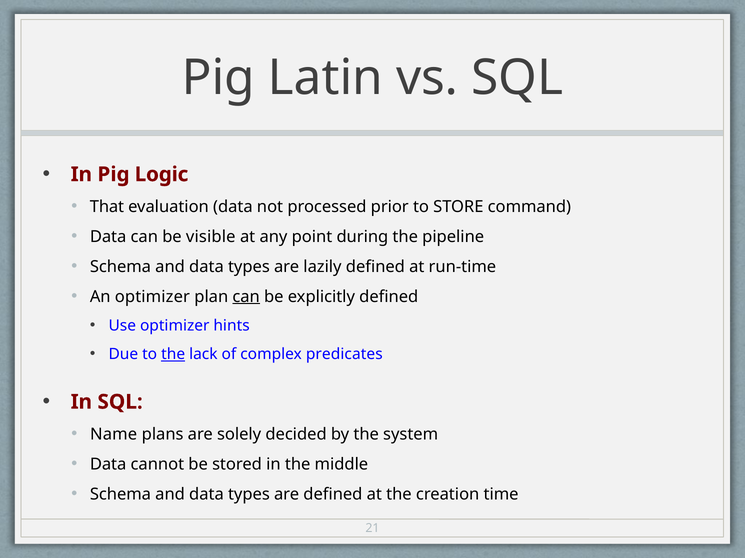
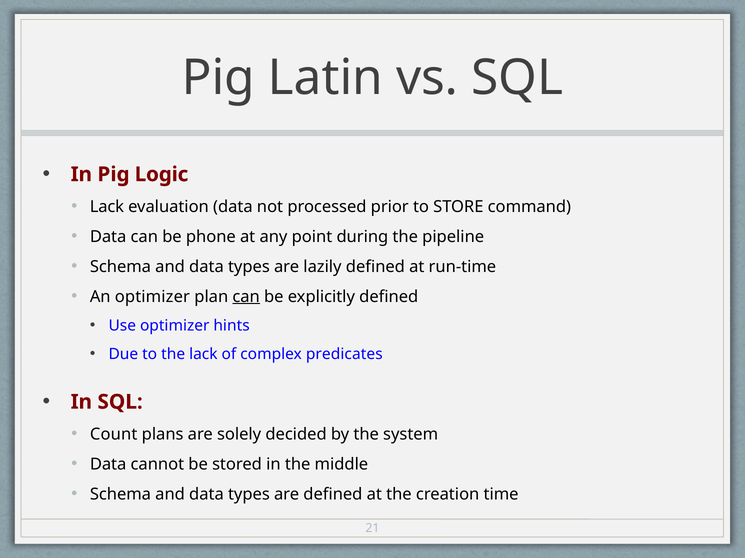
That at (107, 207): That -> Lack
visible: visible -> phone
the at (173, 355) underline: present -> none
Name: Name -> Count
